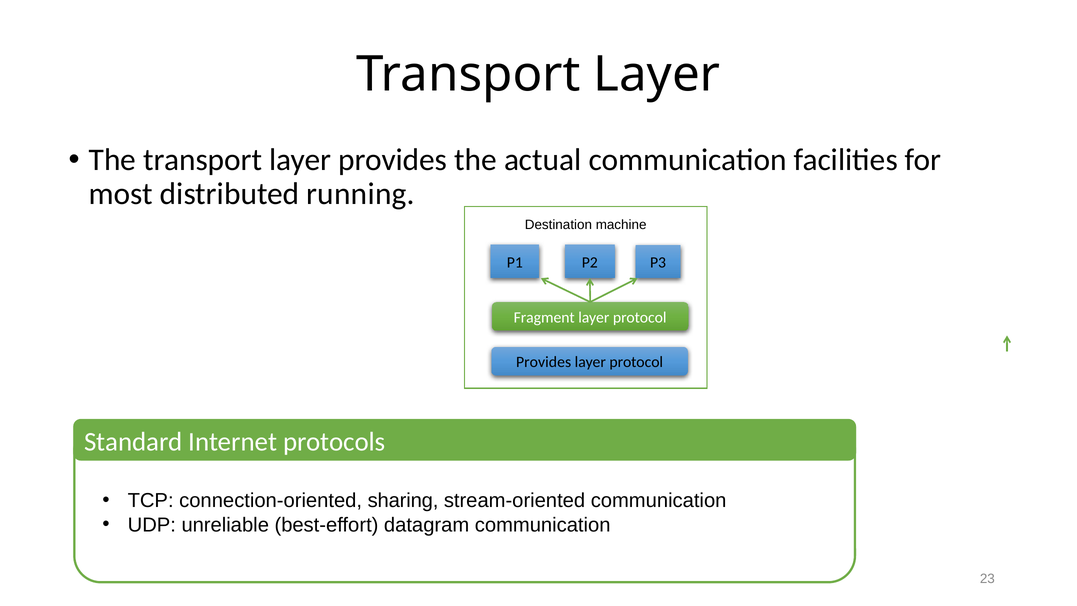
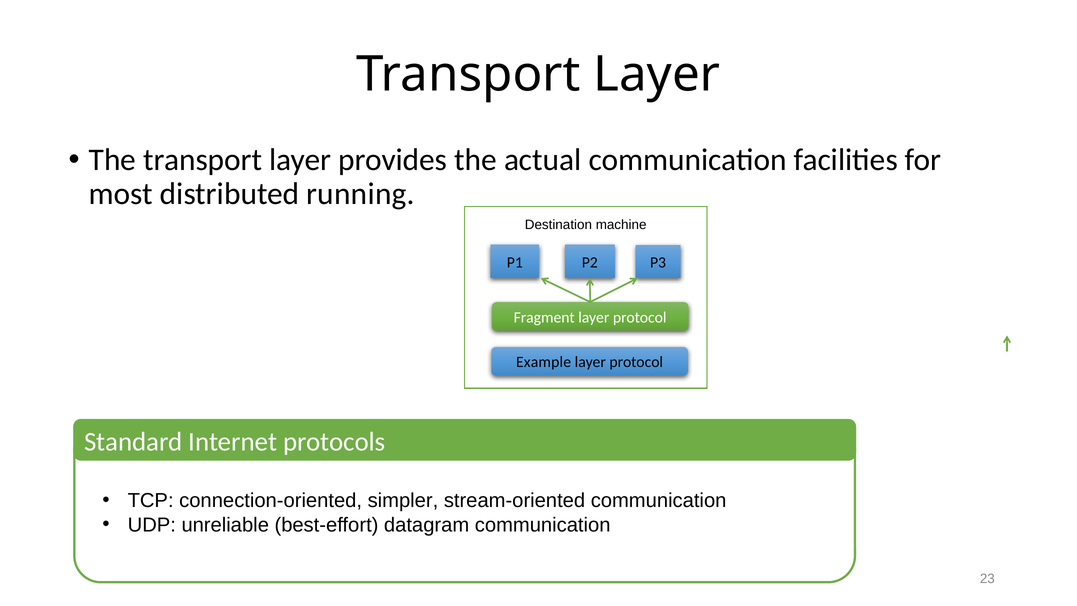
Provides at (544, 362): Provides -> Example
sharing: sharing -> simpler
